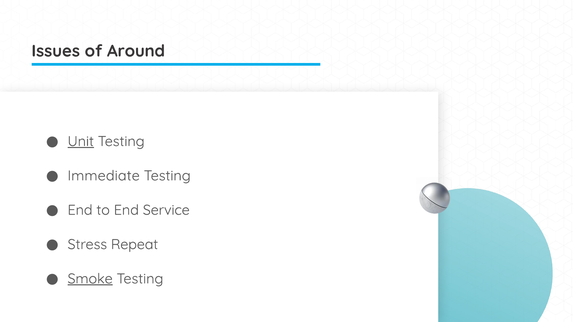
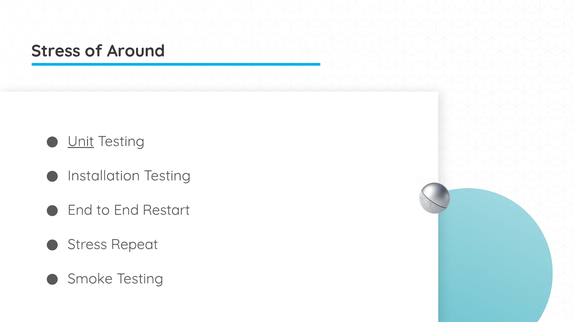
Issues at (56, 51): Issues -> Stress
Immediate: Immediate -> Installation
Service: Service -> Restart
Smoke underline: present -> none
